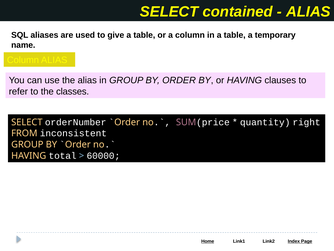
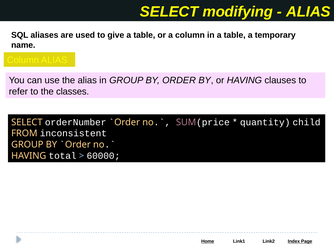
contained: contained -> modifying
right: right -> child
